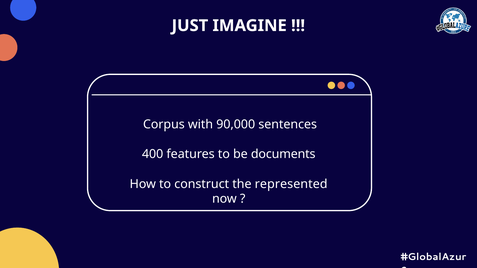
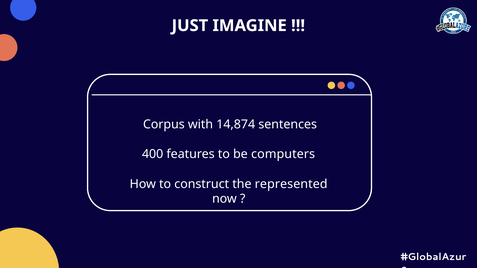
90,000: 90,000 -> 14,874
documents: documents -> computers
